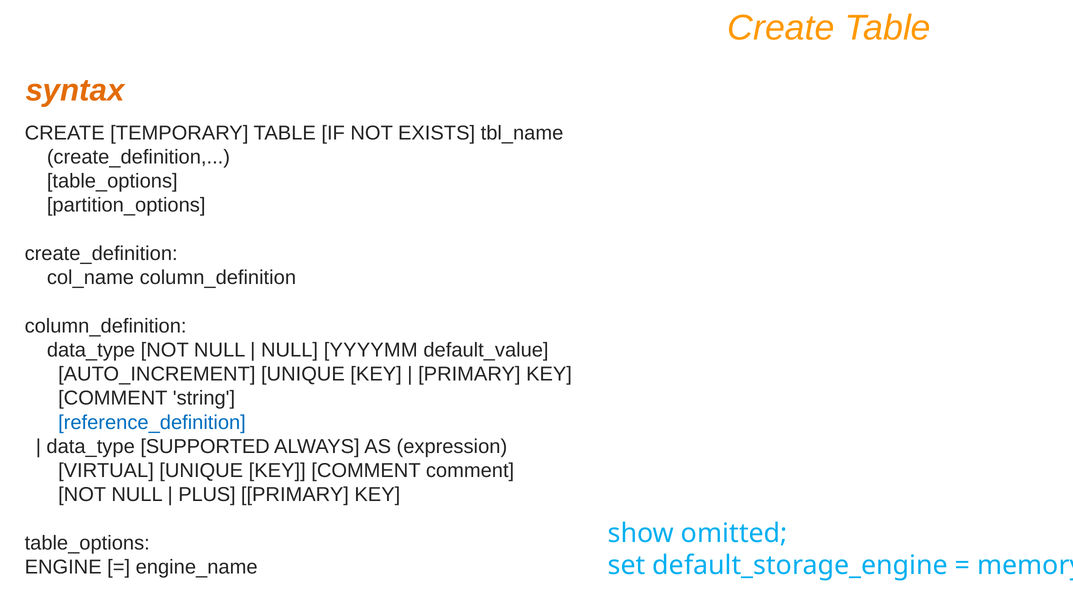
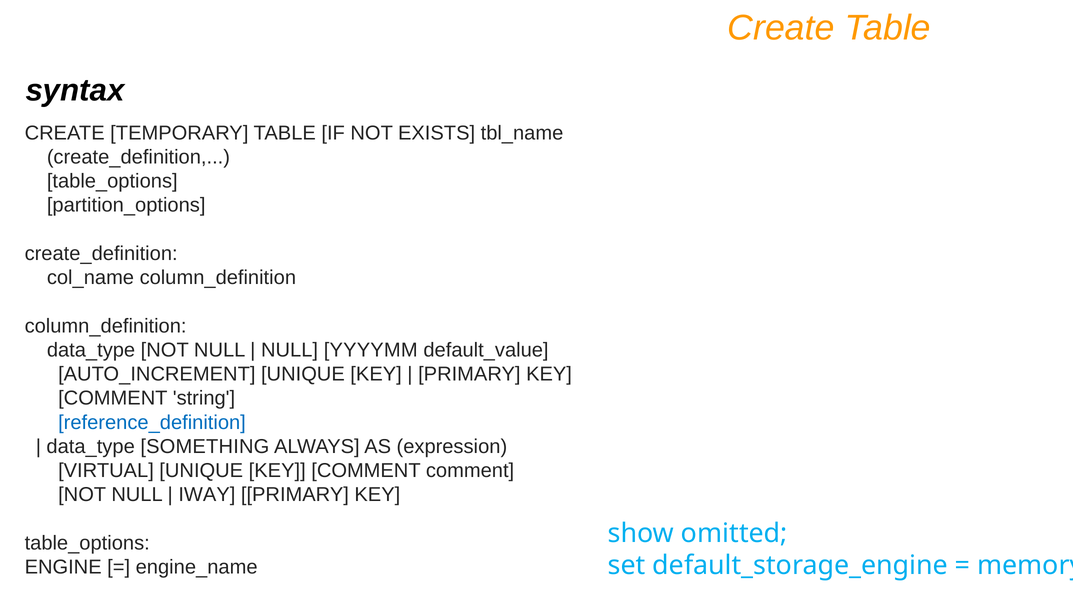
syntax colour: orange -> black
SUPPORTED: SUPPORTED -> SOMETHING
PLUS: PLUS -> IWAY
